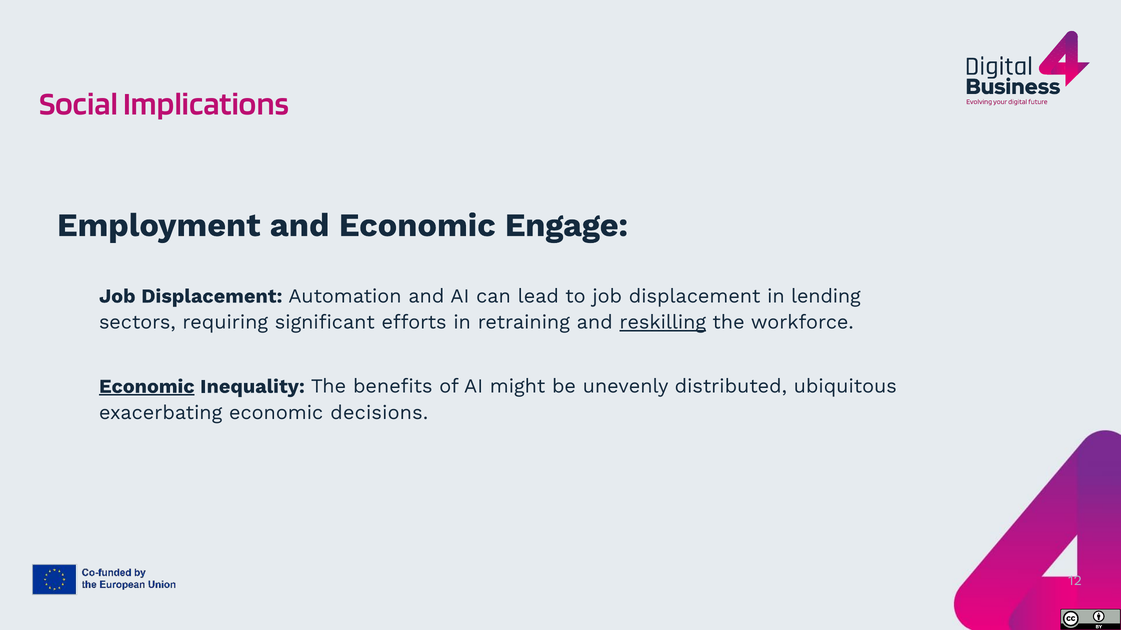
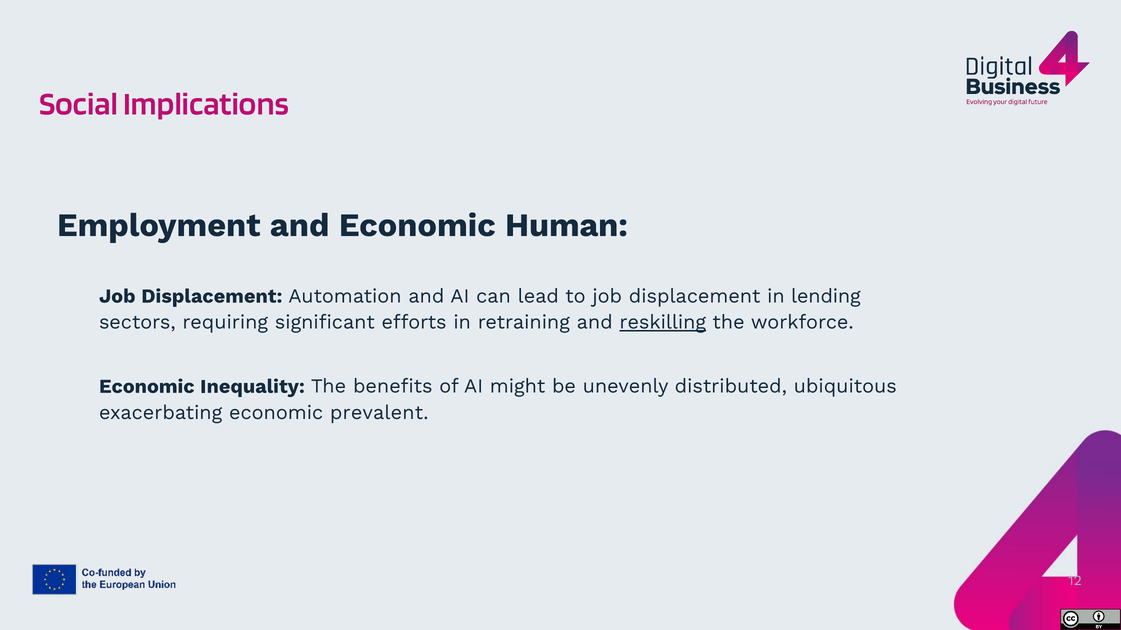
Engage: Engage -> Human
Economic at (147, 387) underline: present -> none
decisions: decisions -> prevalent
